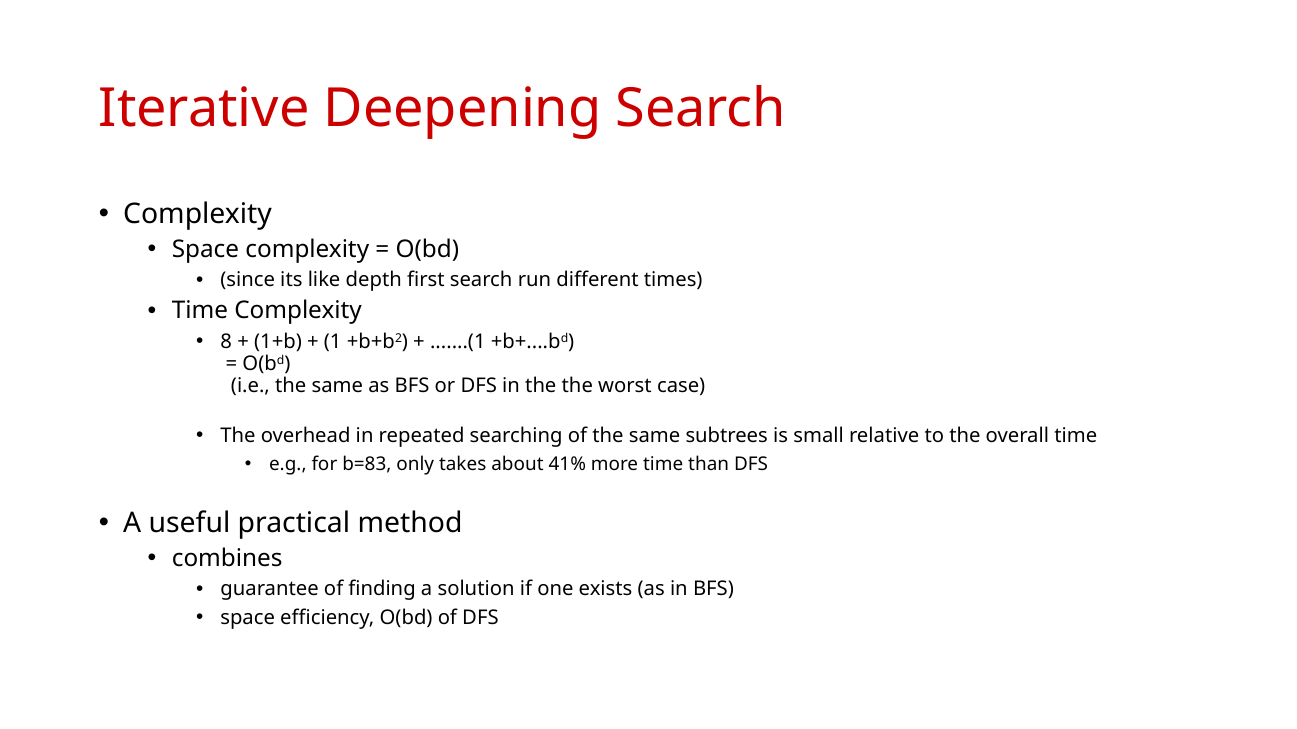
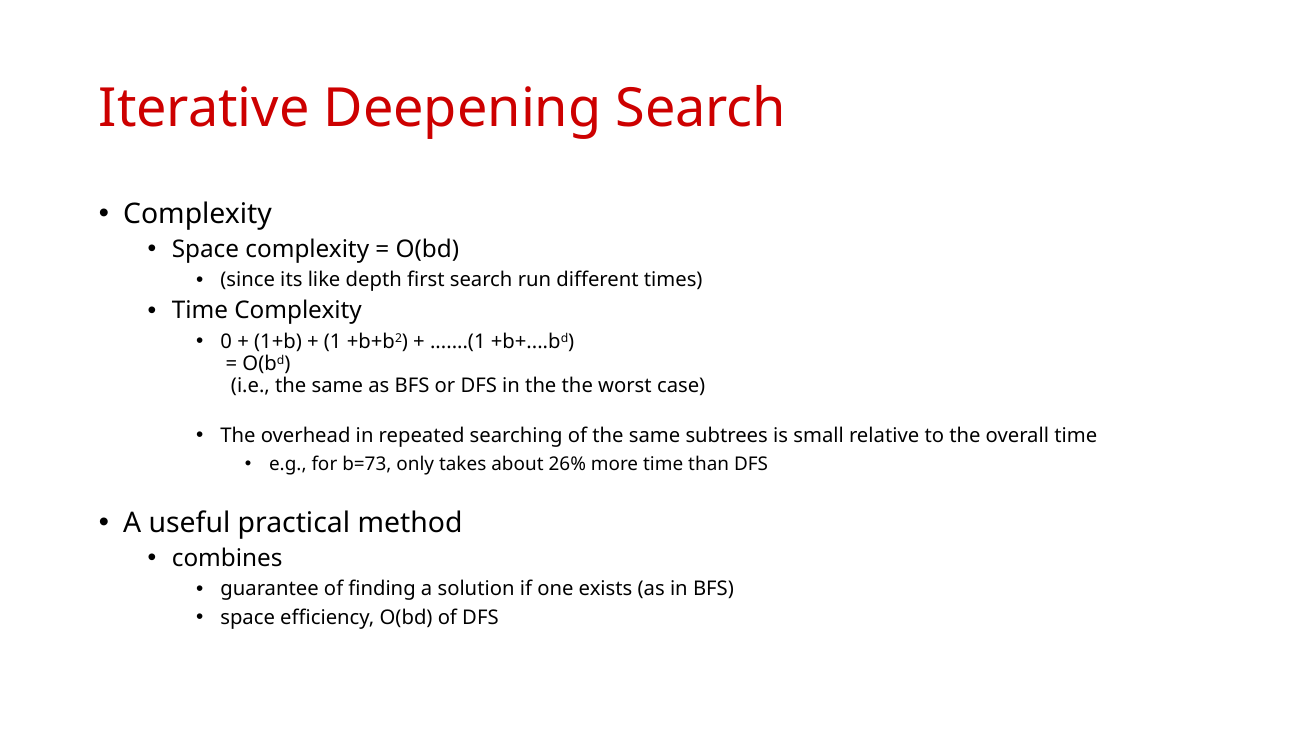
8: 8 -> 0
b=83: b=83 -> b=73
41%: 41% -> 26%
